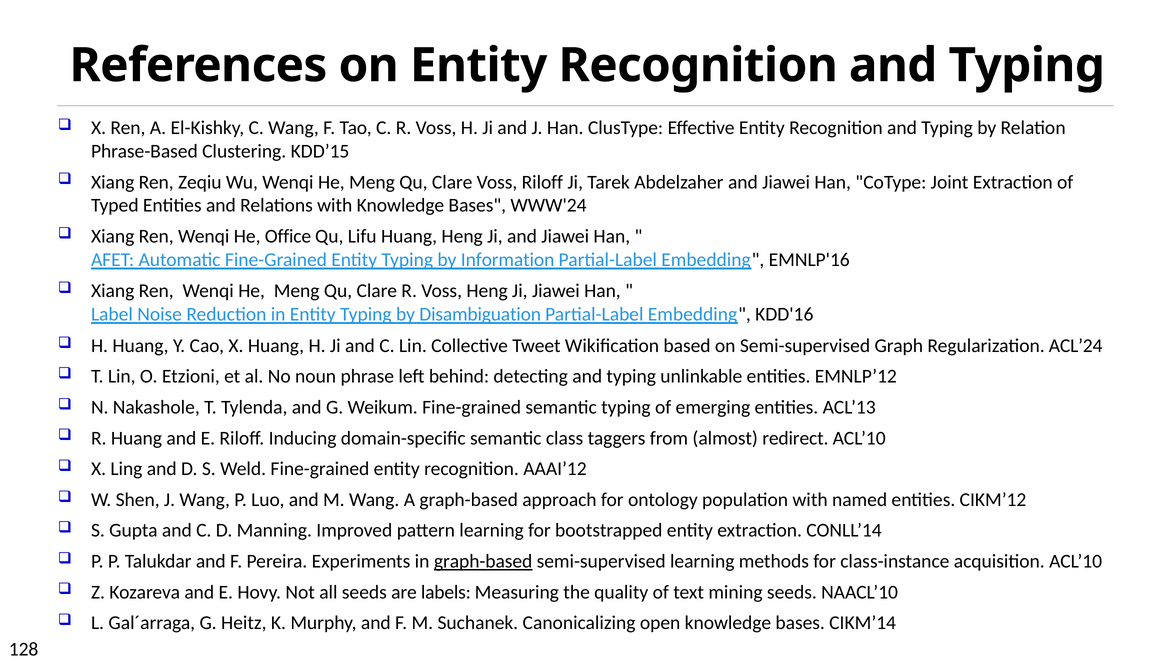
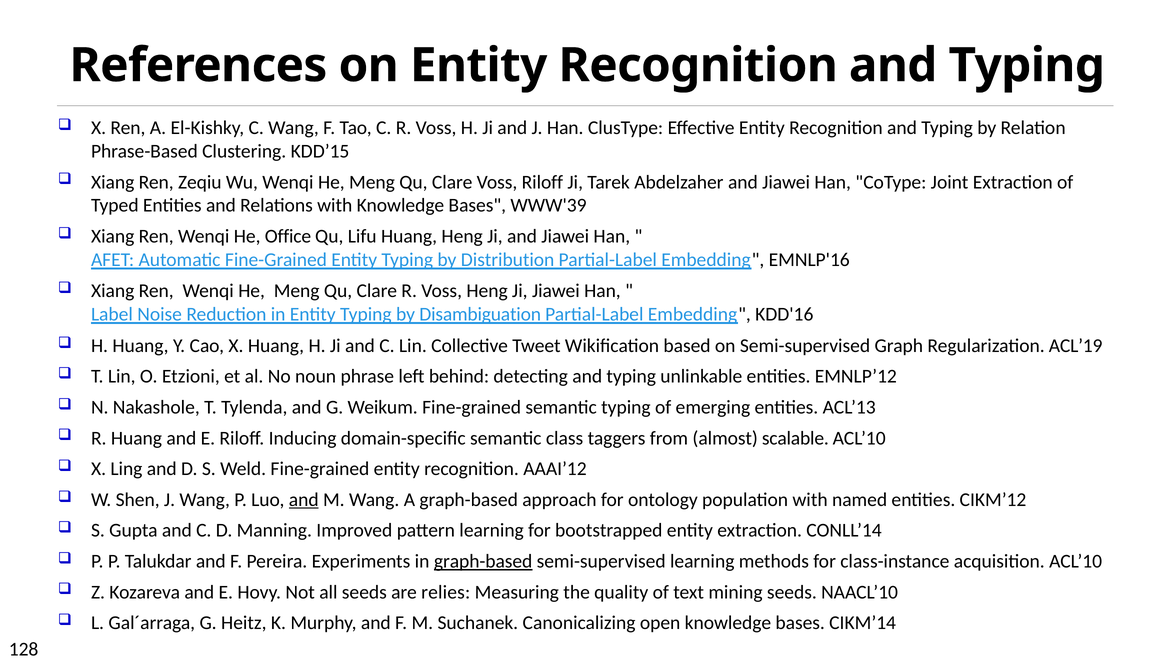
WWW'24: WWW'24 -> WWW'39
Information: Information -> Distribution
ACL’24: ACL’24 -> ACL’19
redirect: redirect -> scalable
and at (304, 500) underline: none -> present
labels: labels -> relies
